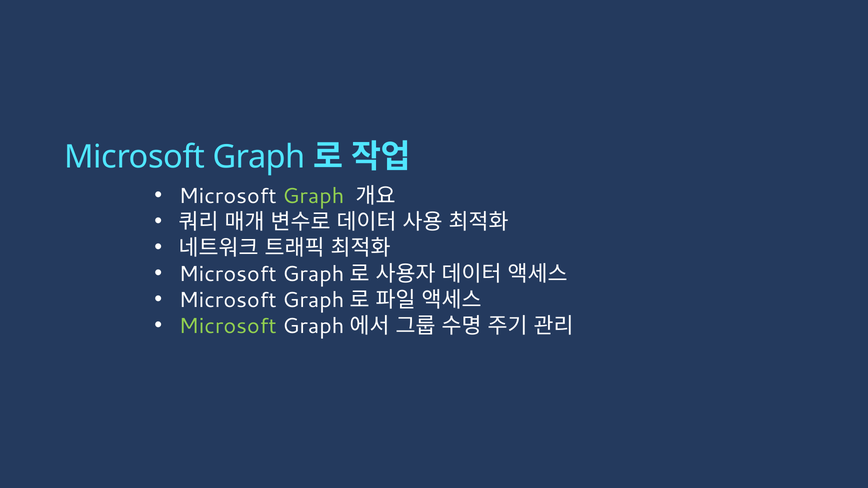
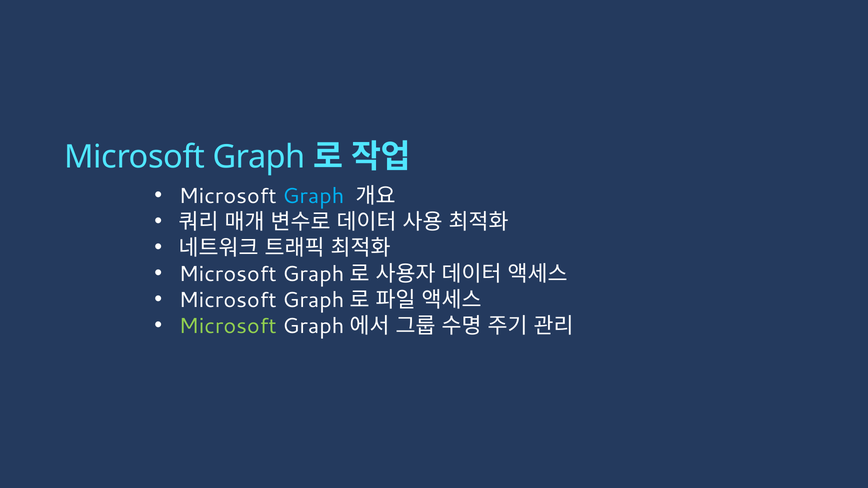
Graph at (313, 196) colour: light green -> light blue
